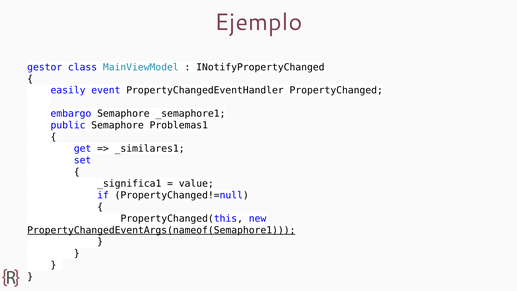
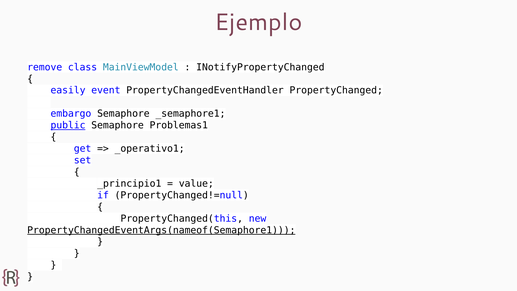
gestor: gestor -> remove
public underline: none -> present
_similares1: _similares1 -> _operativo1
_significa1: _significa1 -> _principio1
